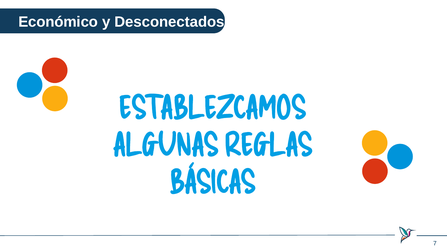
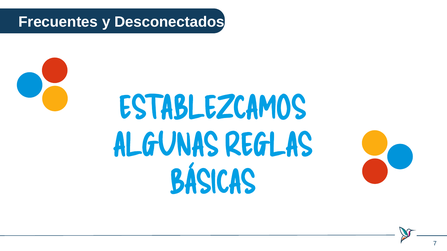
Económico: Económico -> Frecuentes
